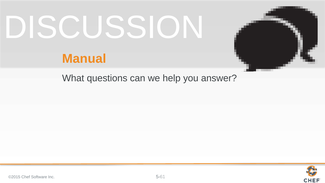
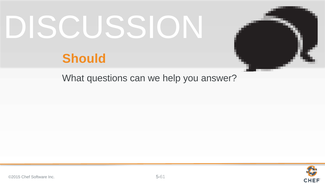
Manual: Manual -> Should
